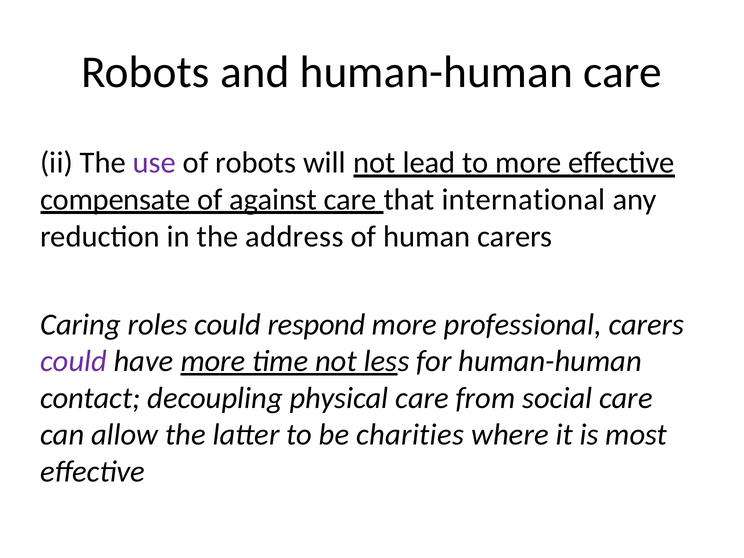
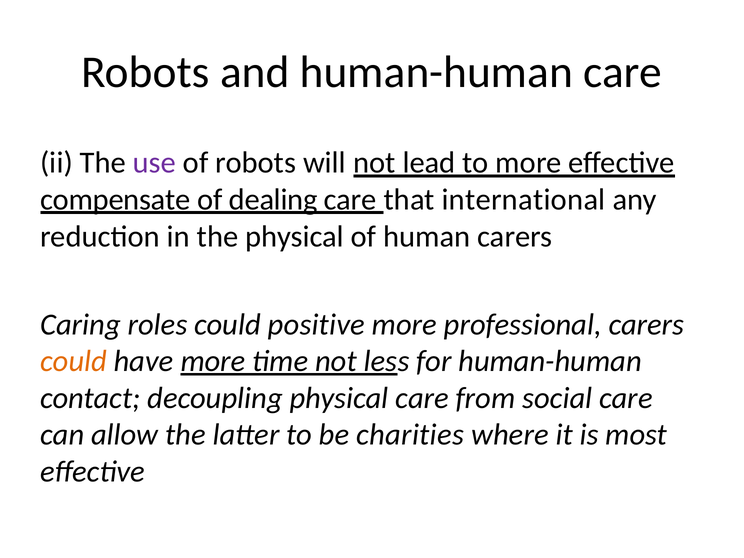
against: against -> dealing
the address: address -> physical
respond: respond -> positive
could at (74, 361) colour: purple -> orange
